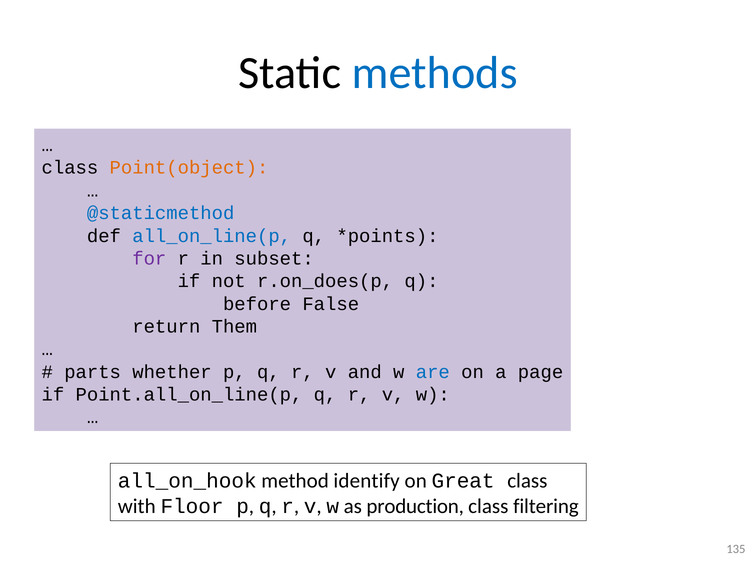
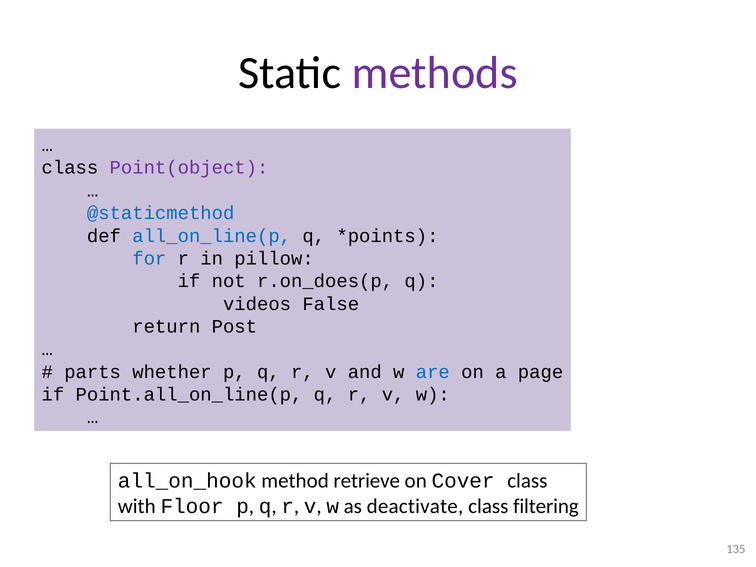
methods colour: blue -> purple
Point(object colour: orange -> purple
for colour: purple -> blue
subset: subset -> pillow
before: before -> videos
Them: Them -> Post
identify: identify -> retrieve
Great: Great -> Cover
production: production -> deactivate
